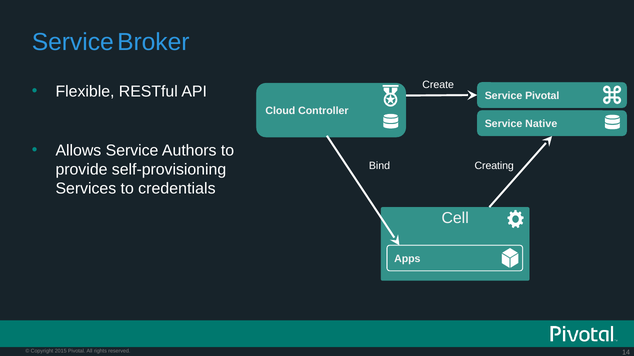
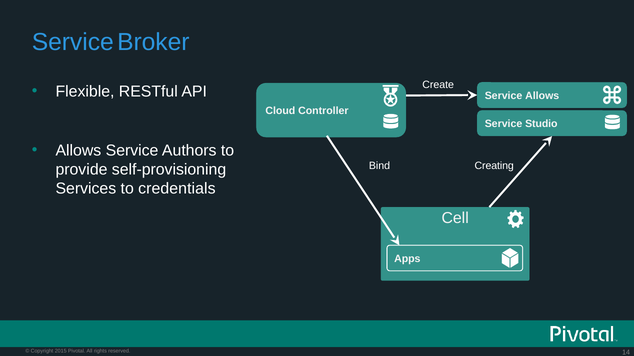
Service Pivotal: Pivotal -> Allows
Native: Native -> Studio
